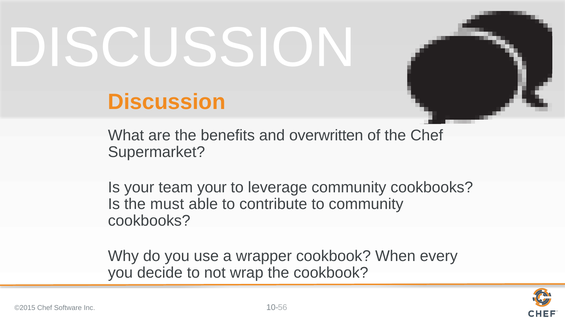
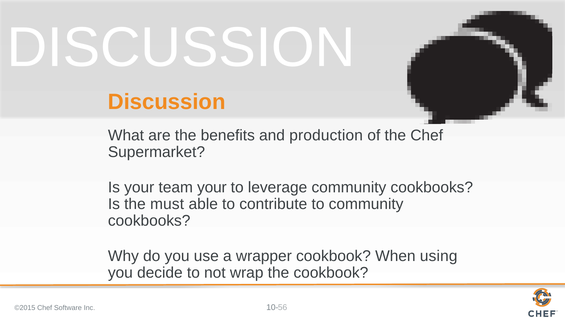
overwritten: overwritten -> production
every: every -> using
